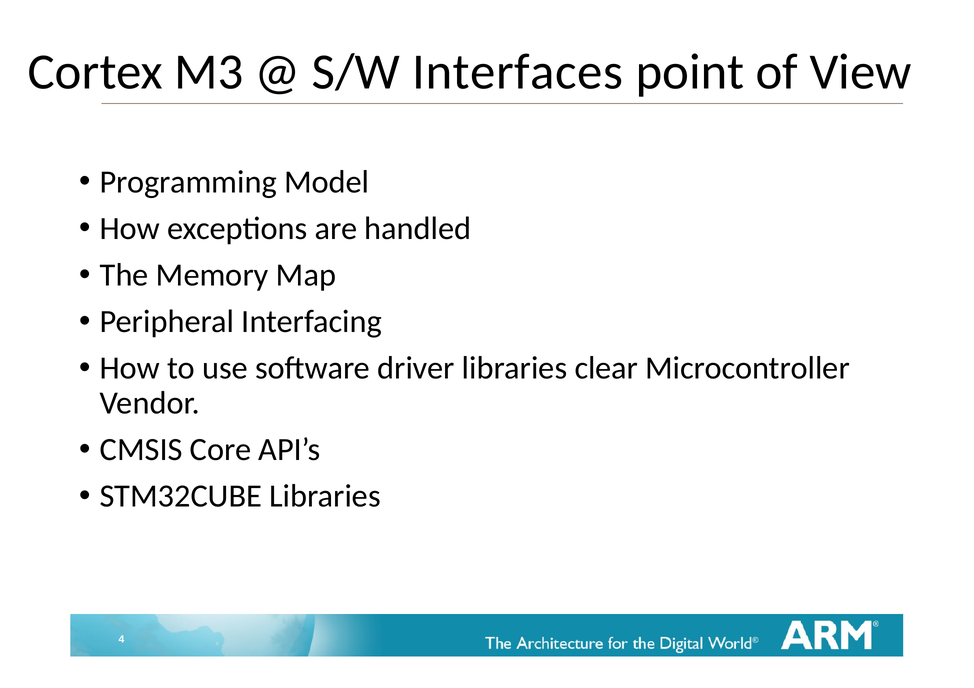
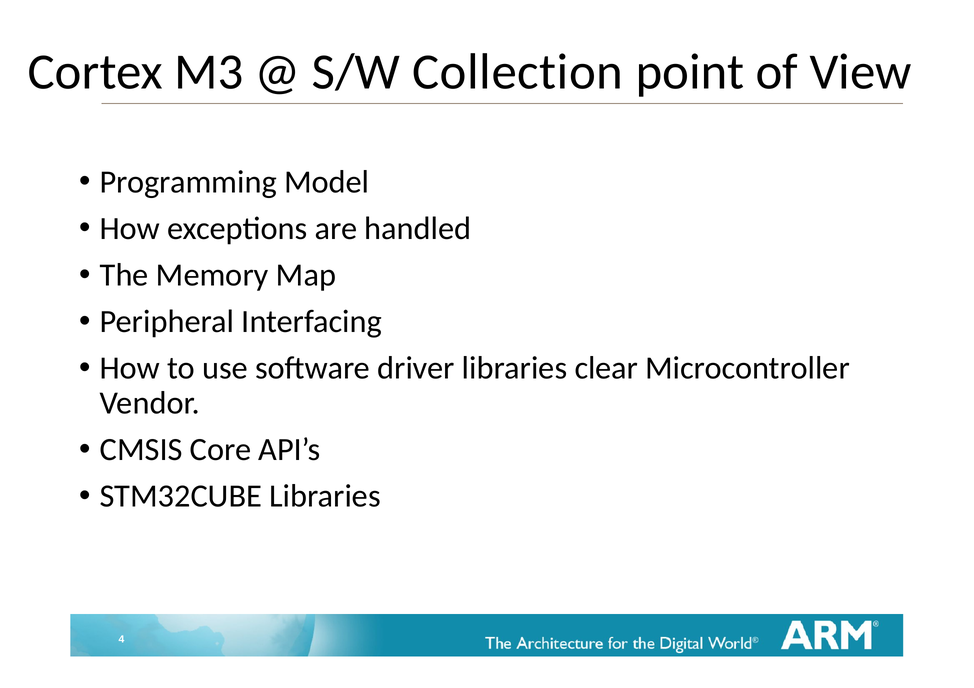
Interfaces: Interfaces -> Collection
